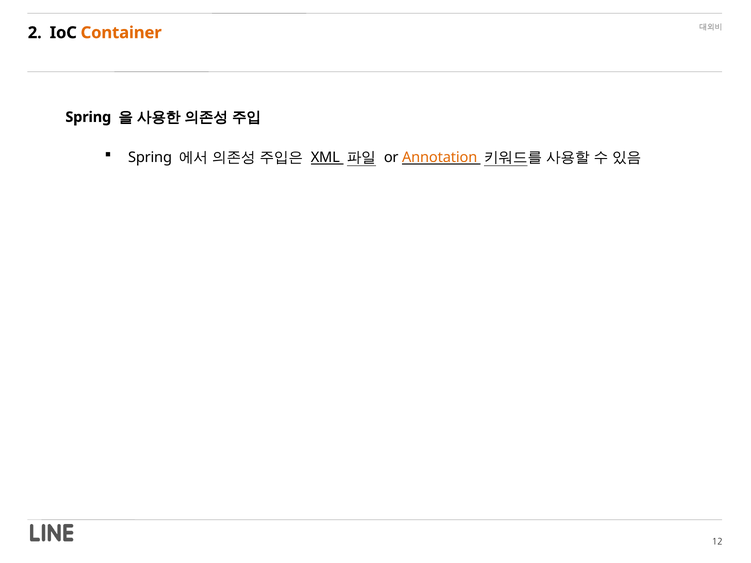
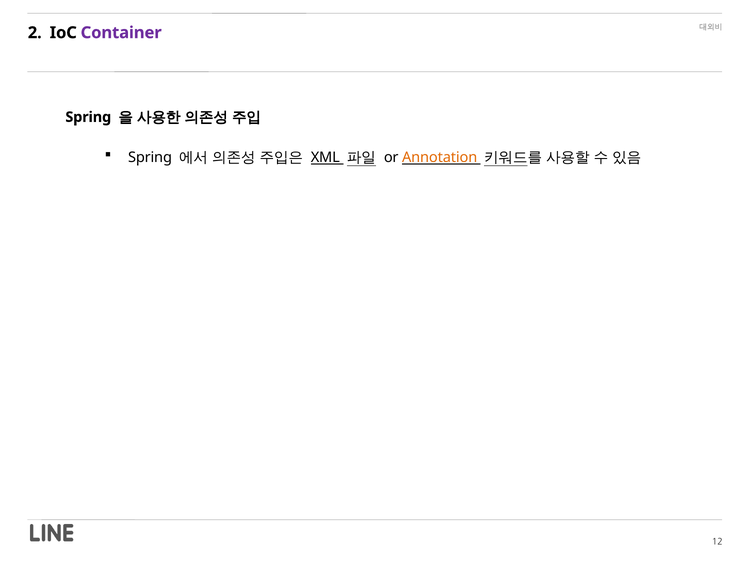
Container colour: orange -> purple
